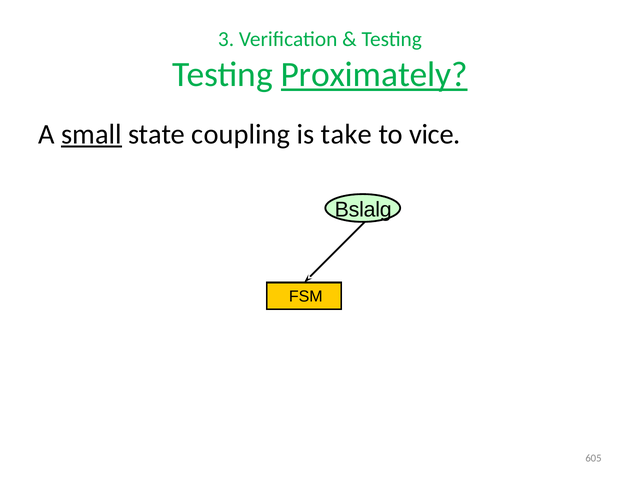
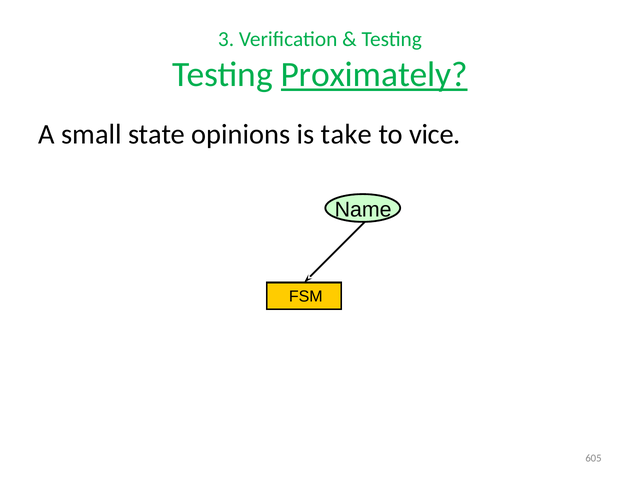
small underline: present -> none
coupling: coupling -> opinions
Bslalg: Bslalg -> Name
